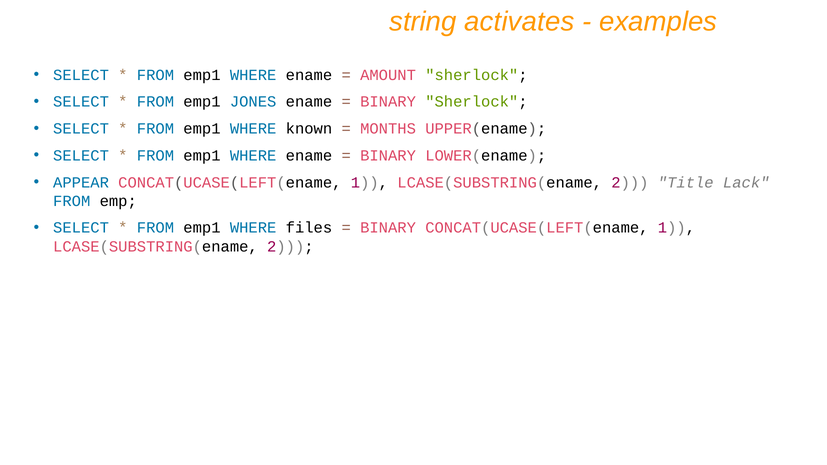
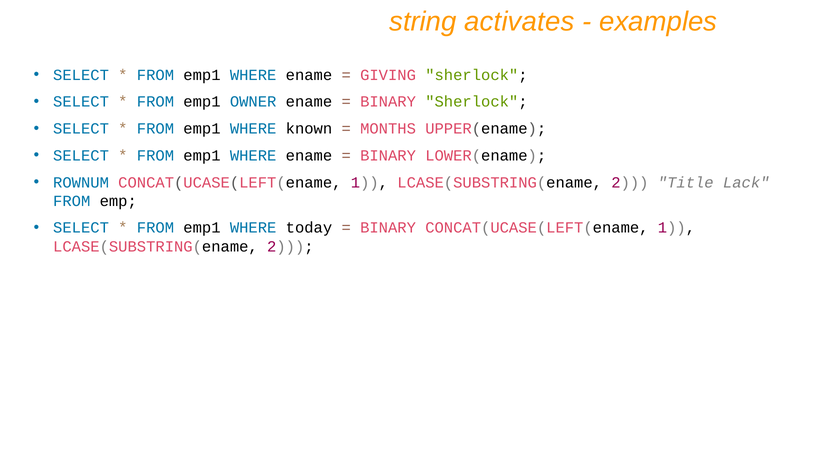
AMOUNT: AMOUNT -> GIVING
JONES: JONES -> OWNER
APPEAR: APPEAR -> ROWNUM
files: files -> today
